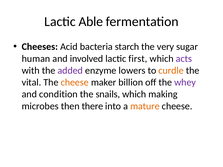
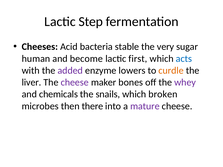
Able: Able -> Step
starch: starch -> stable
involved: involved -> become
acts colour: purple -> blue
vital: vital -> liver
cheese at (75, 82) colour: orange -> purple
billion: billion -> bones
condition: condition -> chemicals
making: making -> broken
mature colour: orange -> purple
